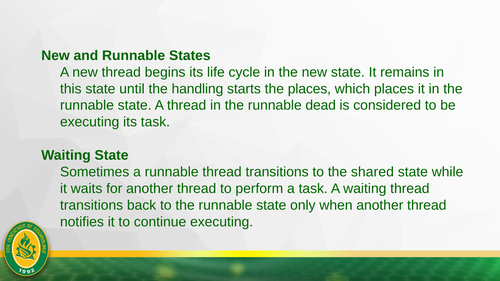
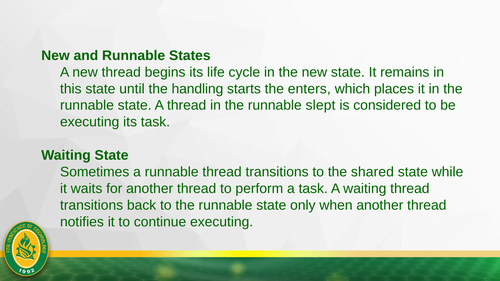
the places: places -> enters
dead: dead -> slept
